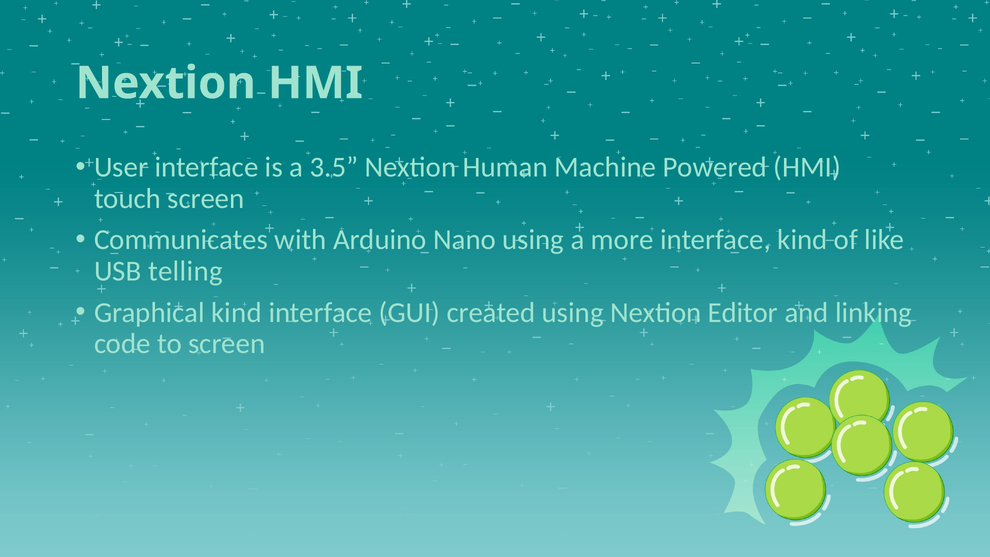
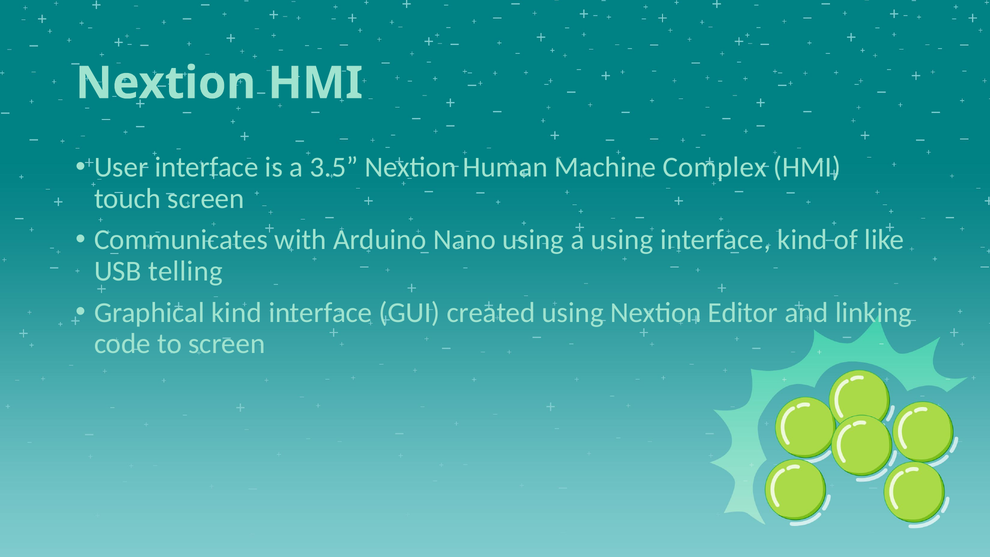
Powered: Powered -> Complex
a more: more -> using
